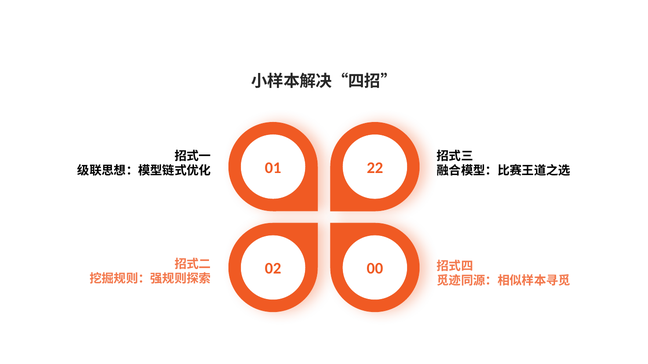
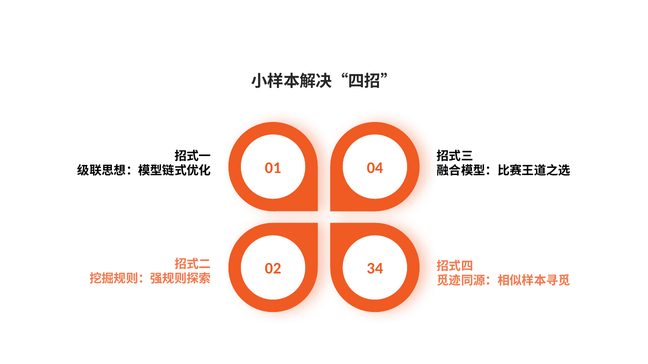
22: 22 -> 04
00: 00 -> 34
